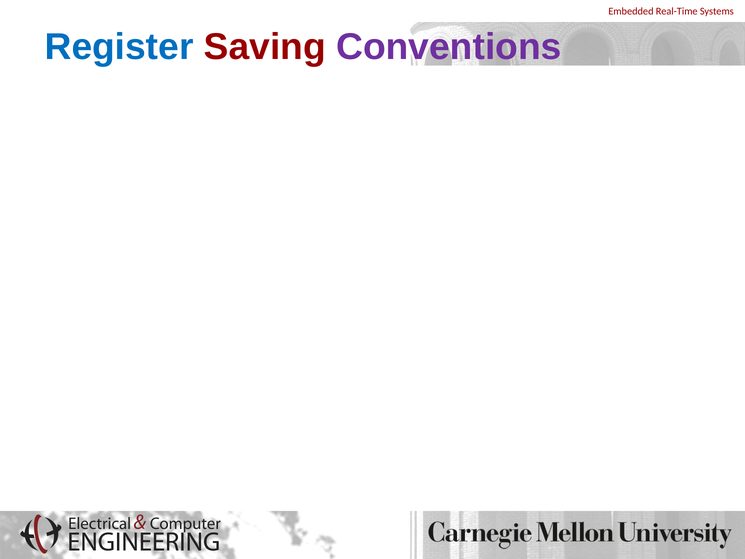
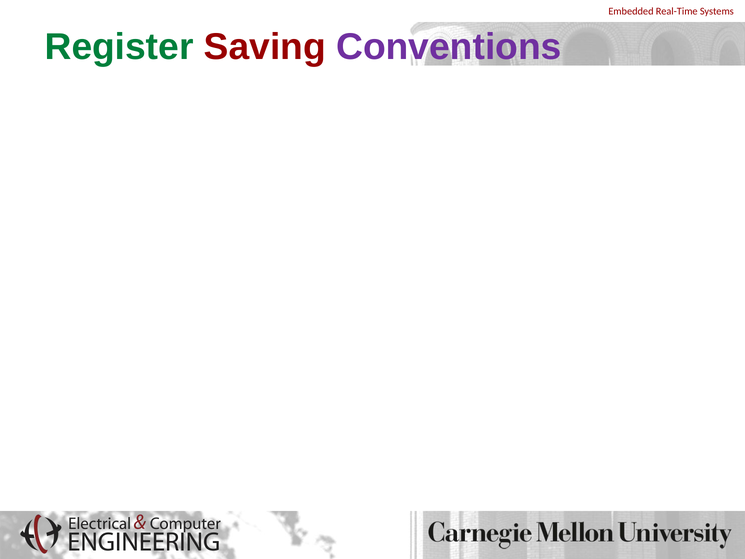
Register at (119, 47) colour: blue -> green
